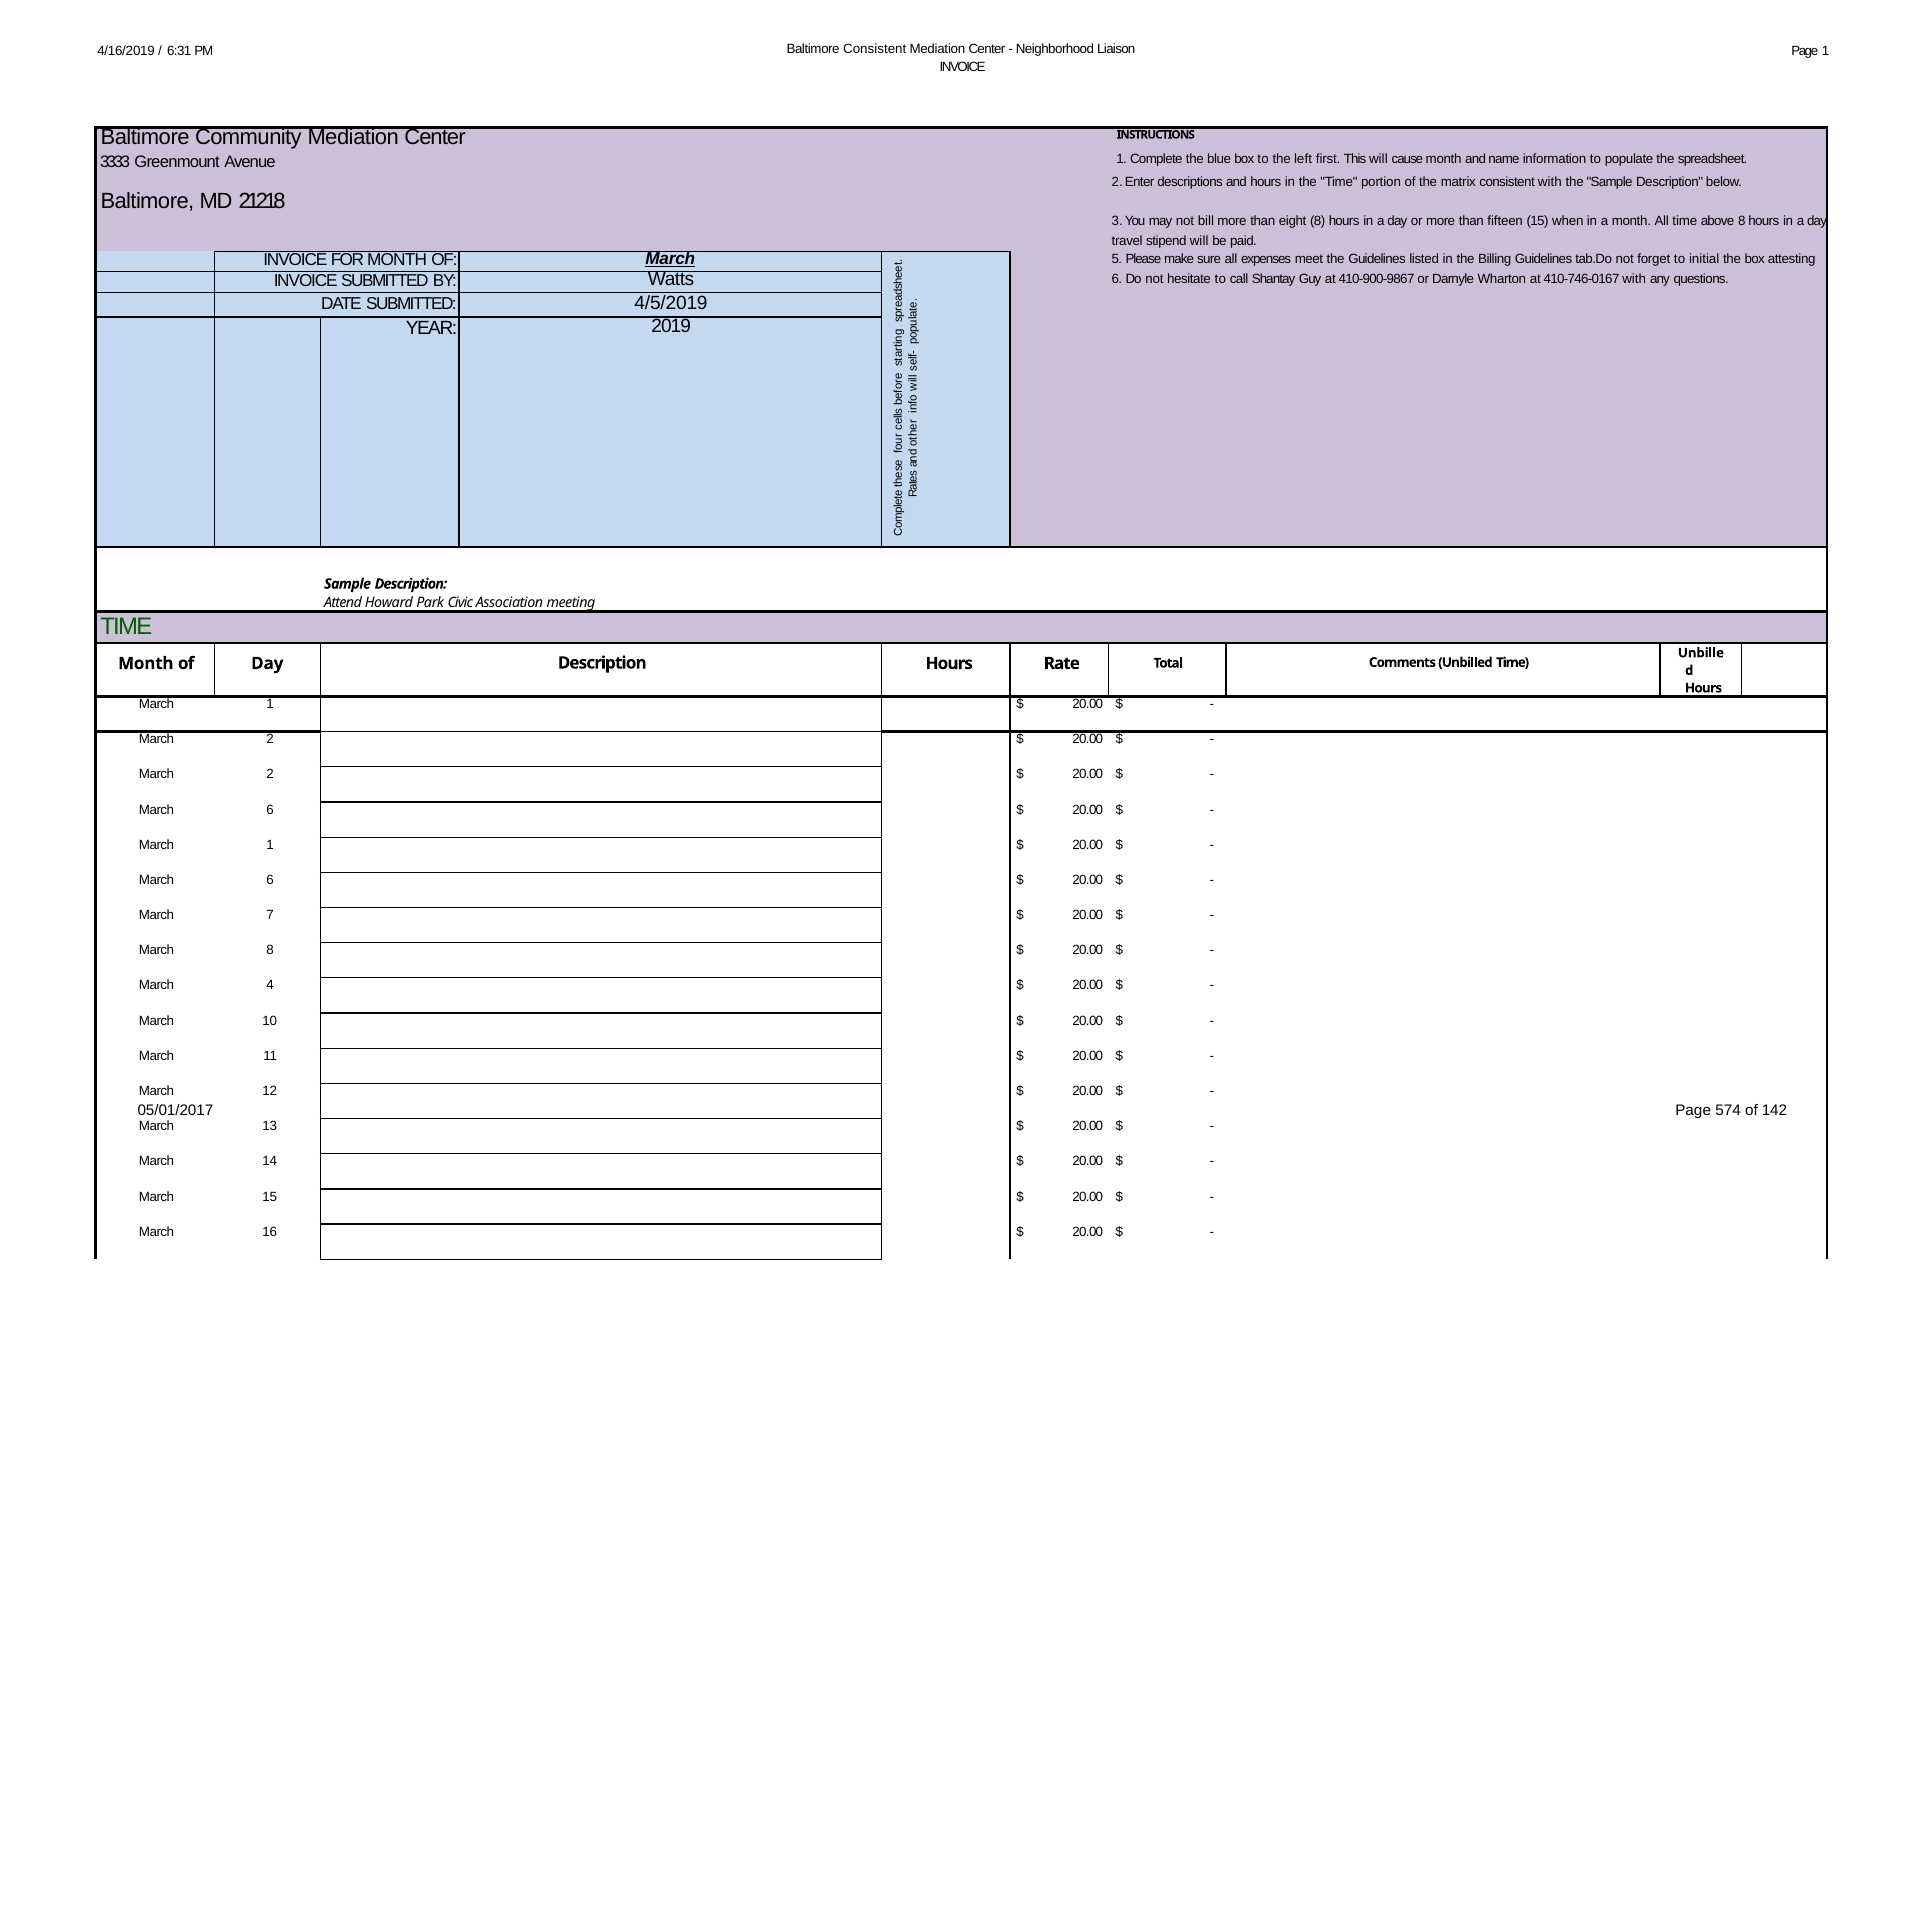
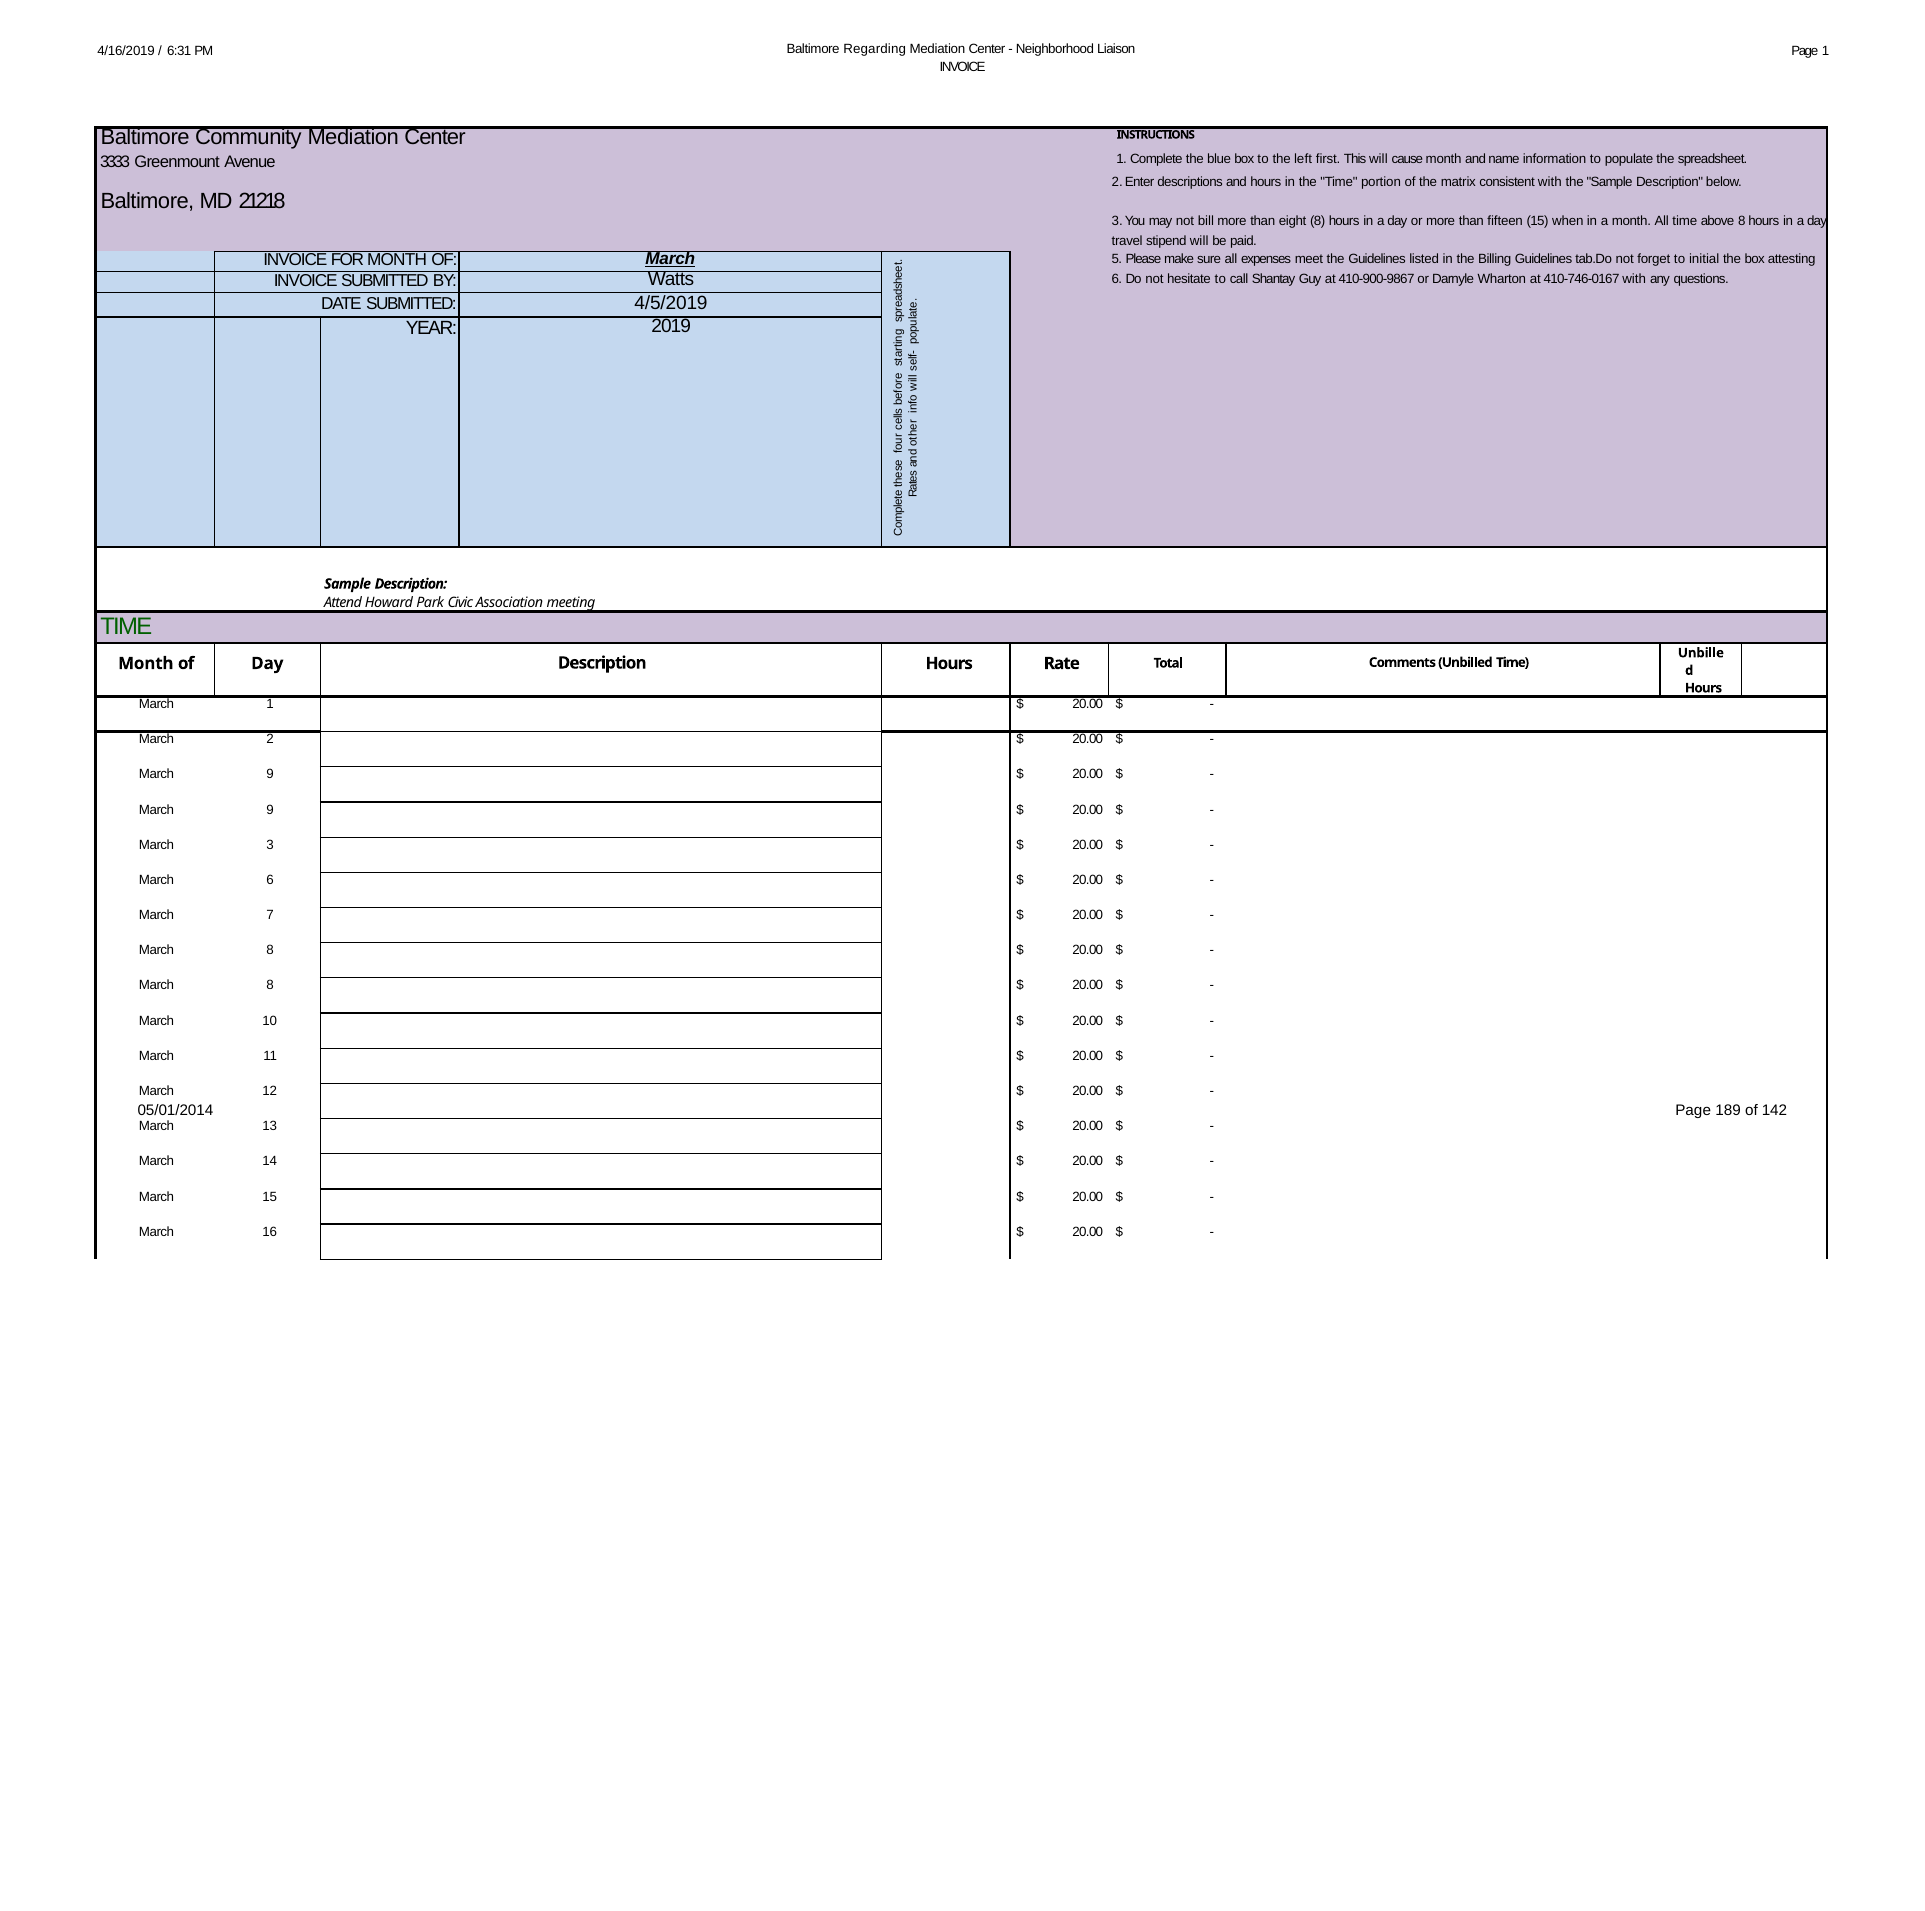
Baltimore Consistent: Consistent -> Regarding
2 at (270, 775): 2 -> 9
6 at (270, 810): 6 -> 9
1 at (270, 845): 1 -> 3
4 at (270, 986): 4 -> 8
05/01/2017: 05/01/2017 -> 05/01/2014
574: 574 -> 189
